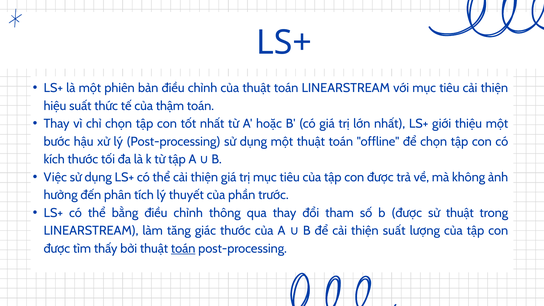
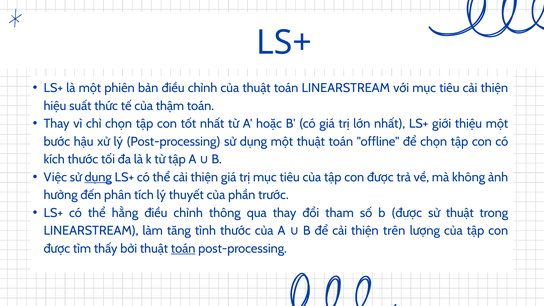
dụng at (98, 177) underline: none -> present
bằng: bằng -> hằng
giác: giác -> tình
thiện suất: suất -> trên
